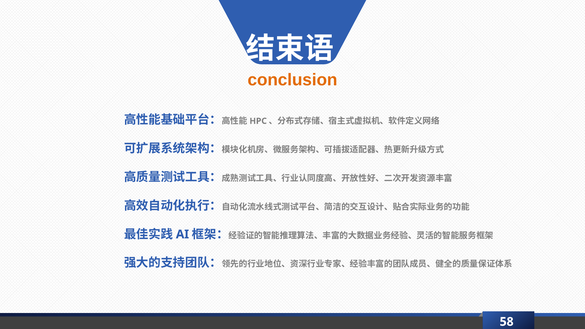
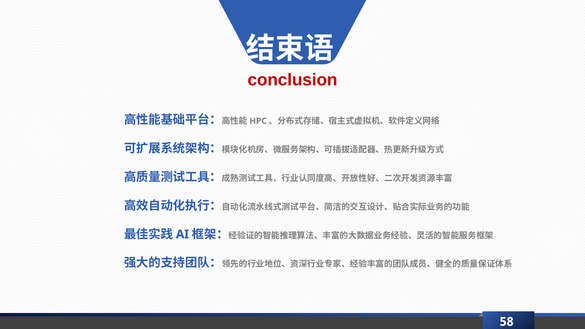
conclusion colour: orange -> red
